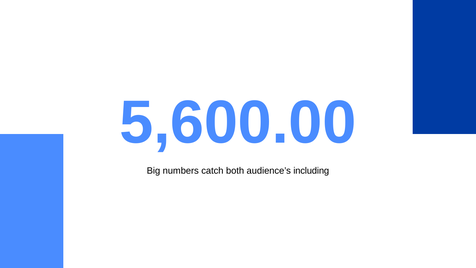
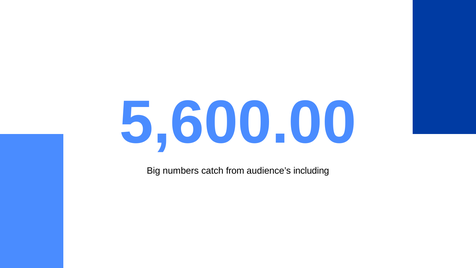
both: both -> from
